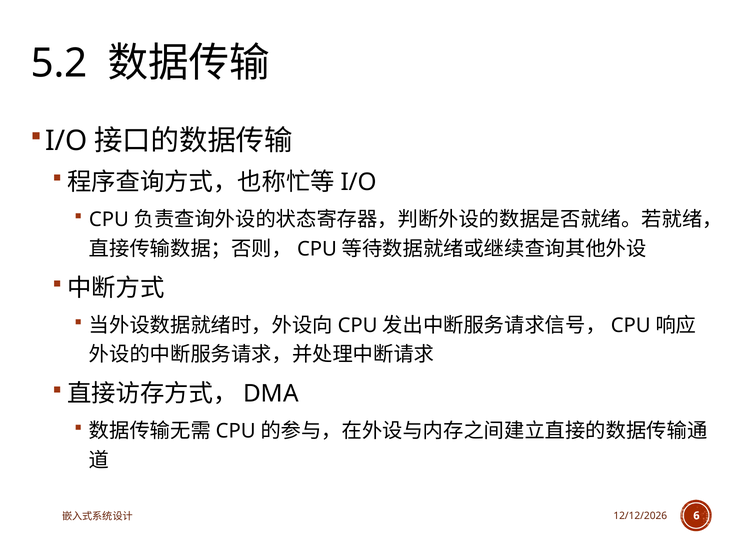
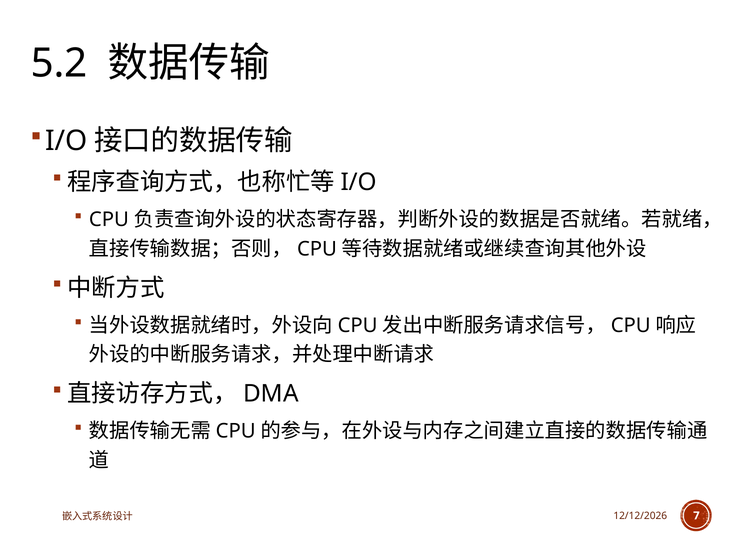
6: 6 -> 7
